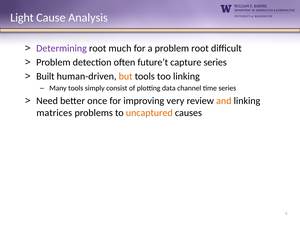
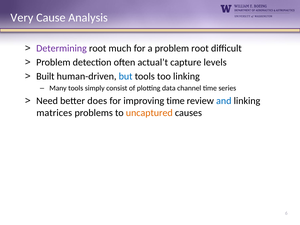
Light: Light -> Very
future’t: future’t -> actual’t
capture series: series -> levels
but colour: orange -> blue
once: once -> does
improving very: very -> time
and colour: orange -> blue
